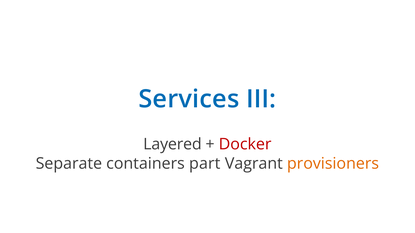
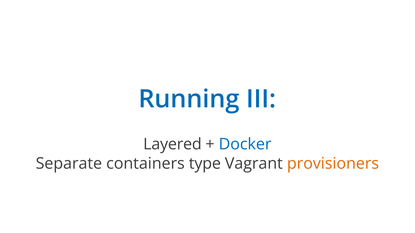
Services: Services -> Running
Docker colour: red -> blue
part: part -> type
